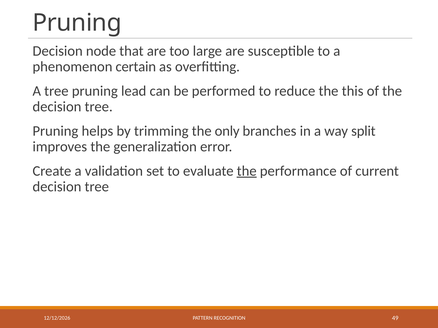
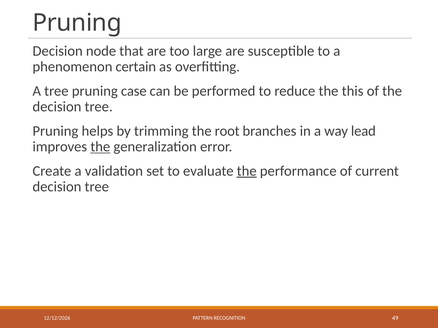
lead: lead -> case
only: only -> root
split: split -> lead
the at (100, 147) underline: none -> present
